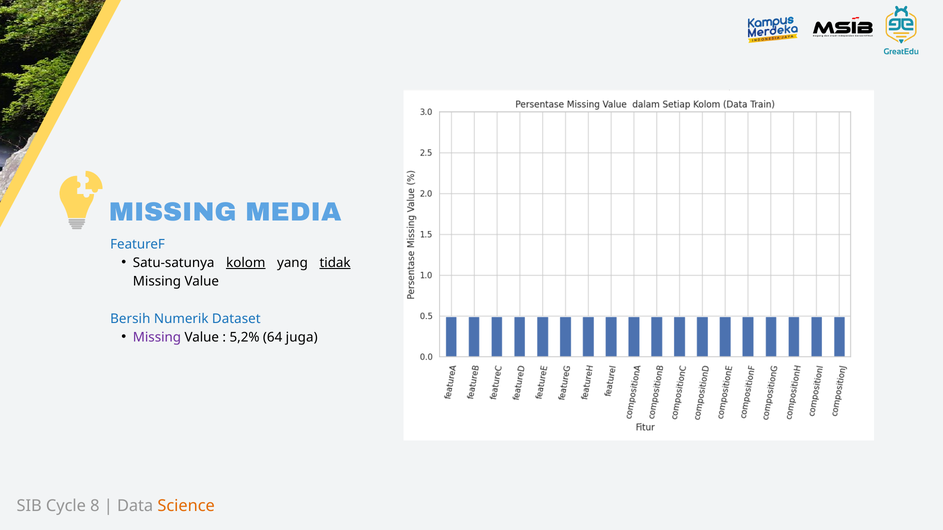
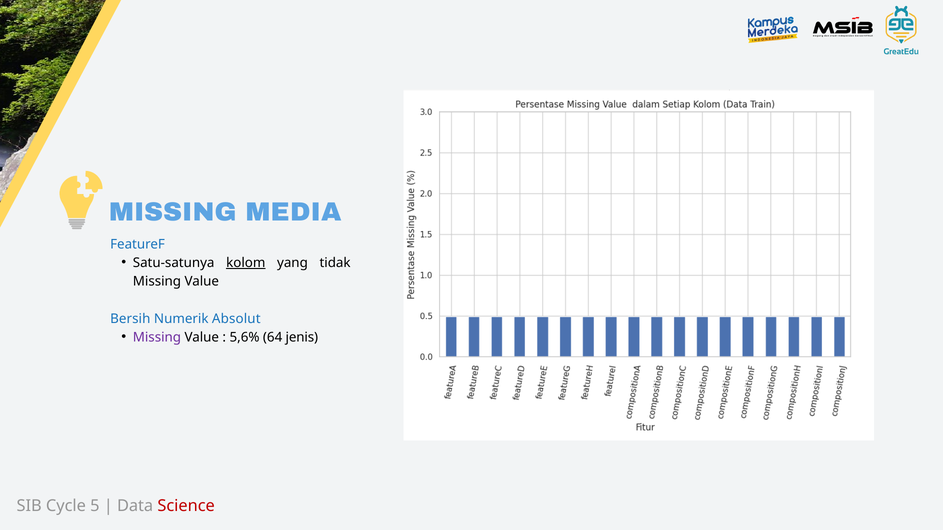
tidak underline: present -> none
Dataset: Dataset -> Absolut
5,2%: 5,2% -> 5,6%
juga: juga -> jenis
8: 8 -> 5
Science colour: orange -> red
